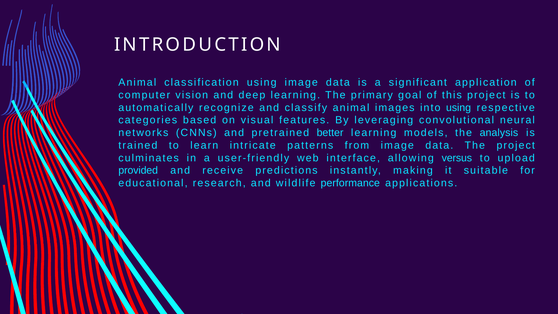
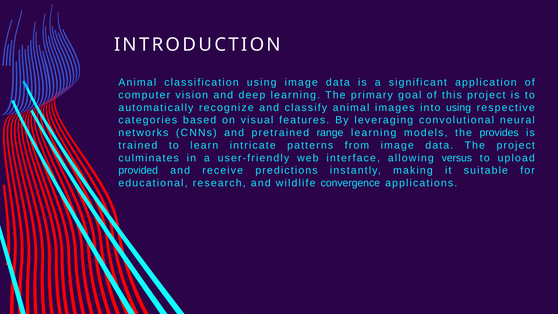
better: better -> range
analysis: analysis -> provides
performance: performance -> convergence
